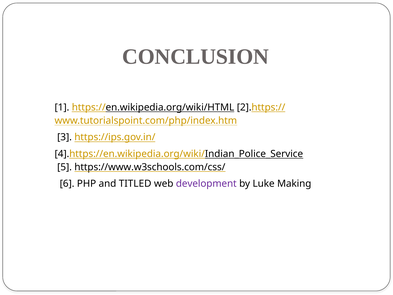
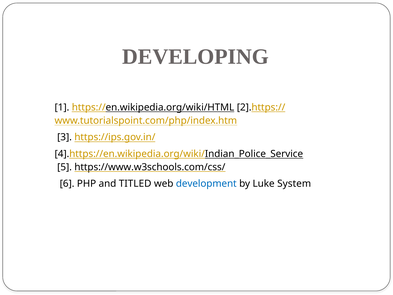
CONCLUSION: CONCLUSION -> DEVELOPING
development colour: purple -> blue
Making: Making -> System
